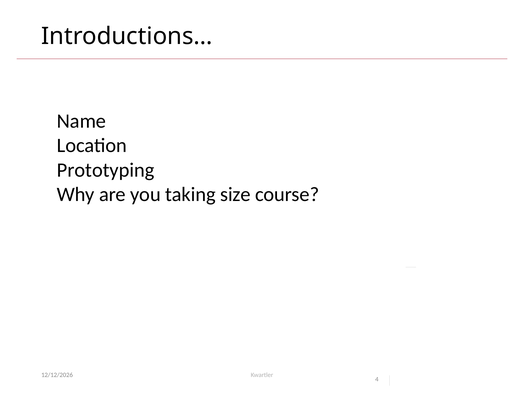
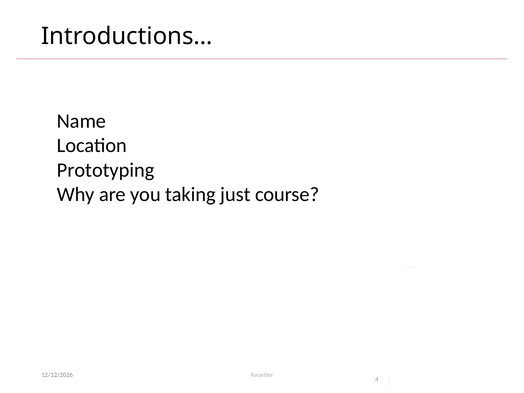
size: size -> just
